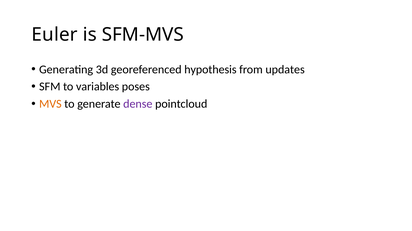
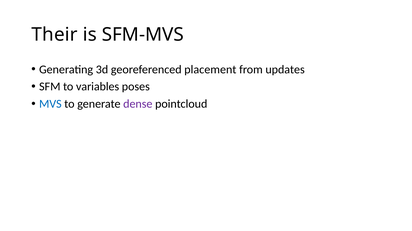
Euler: Euler -> Their
hypothesis: hypothesis -> placement
MVS colour: orange -> blue
